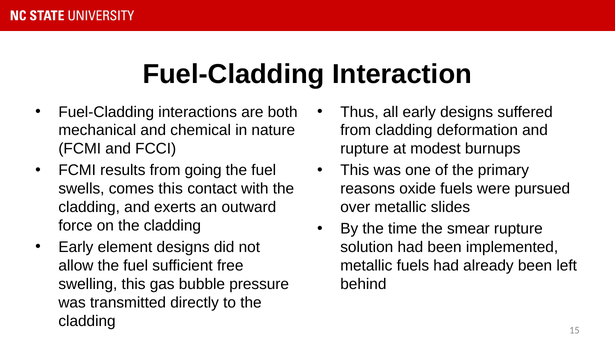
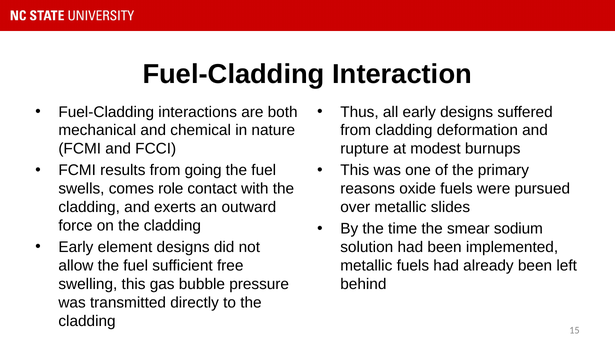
comes this: this -> role
smear rupture: rupture -> sodium
